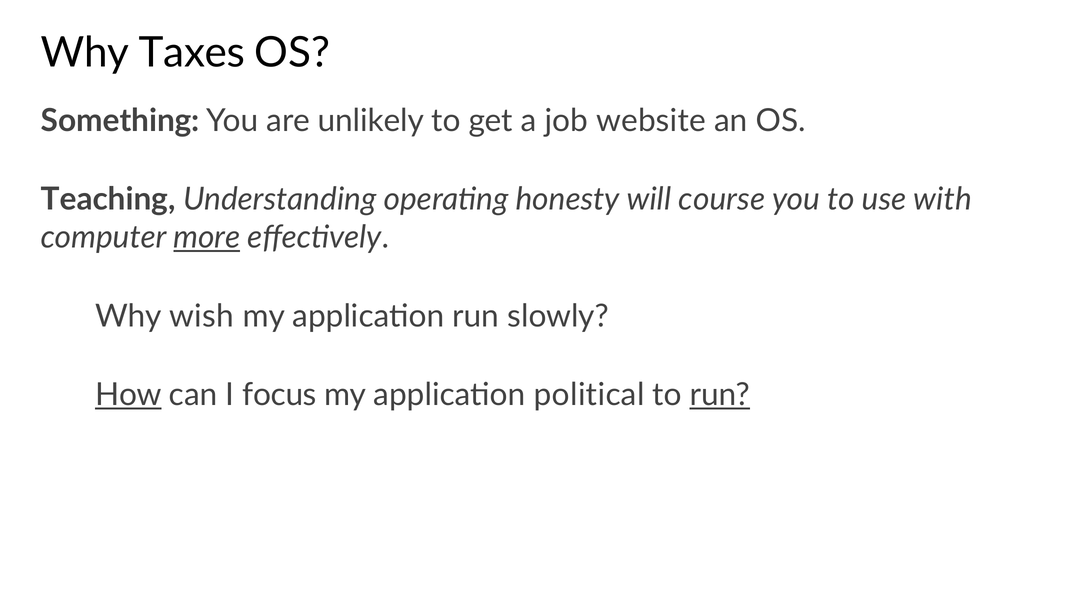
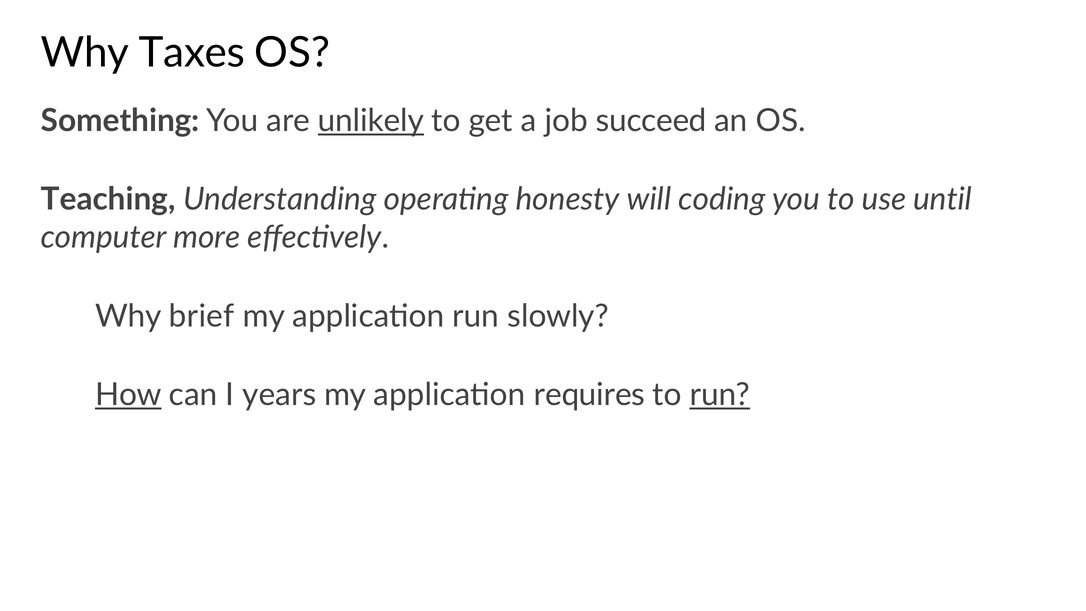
unlikely underline: none -> present
website: website -> succeed
course: course -> coding
with: with -> until
more underline: present -> none
wish: wish -> brief
focus: focus -> years
political: political -> requires
